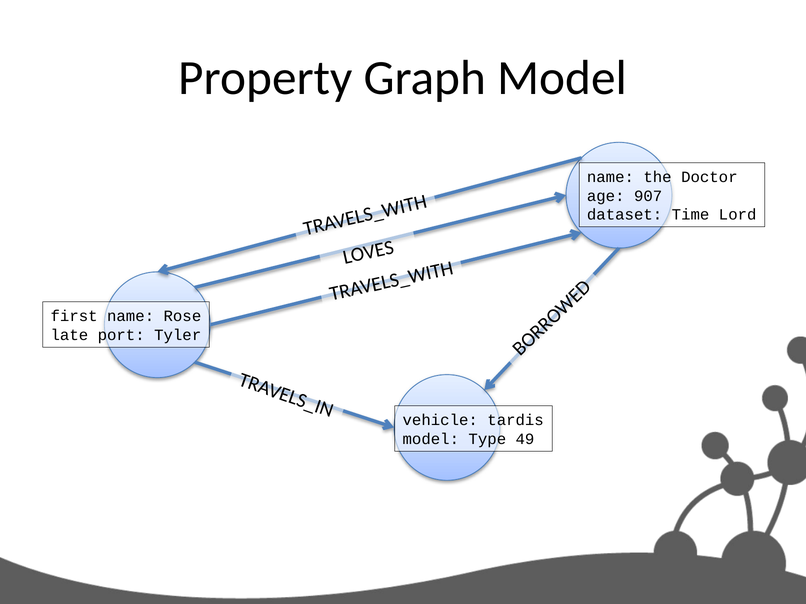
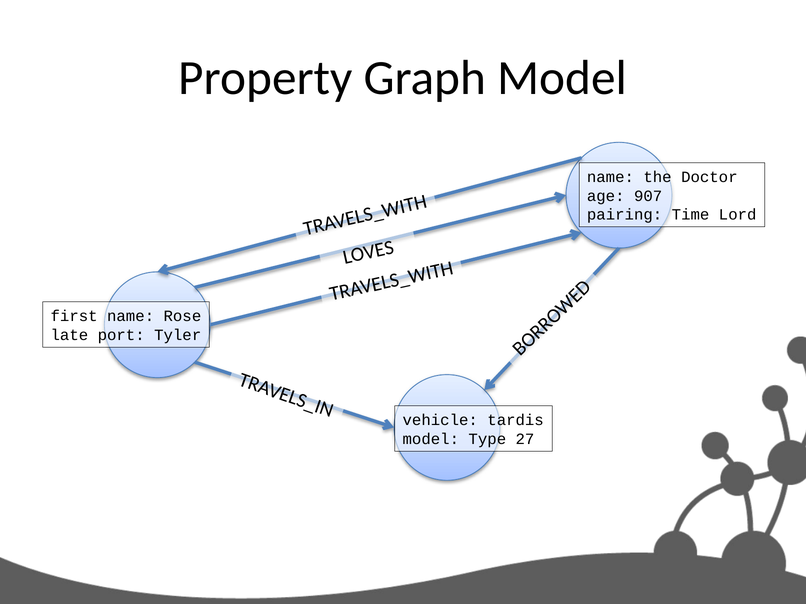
dataset: dataset -> pairing
49: 49 -> 27
